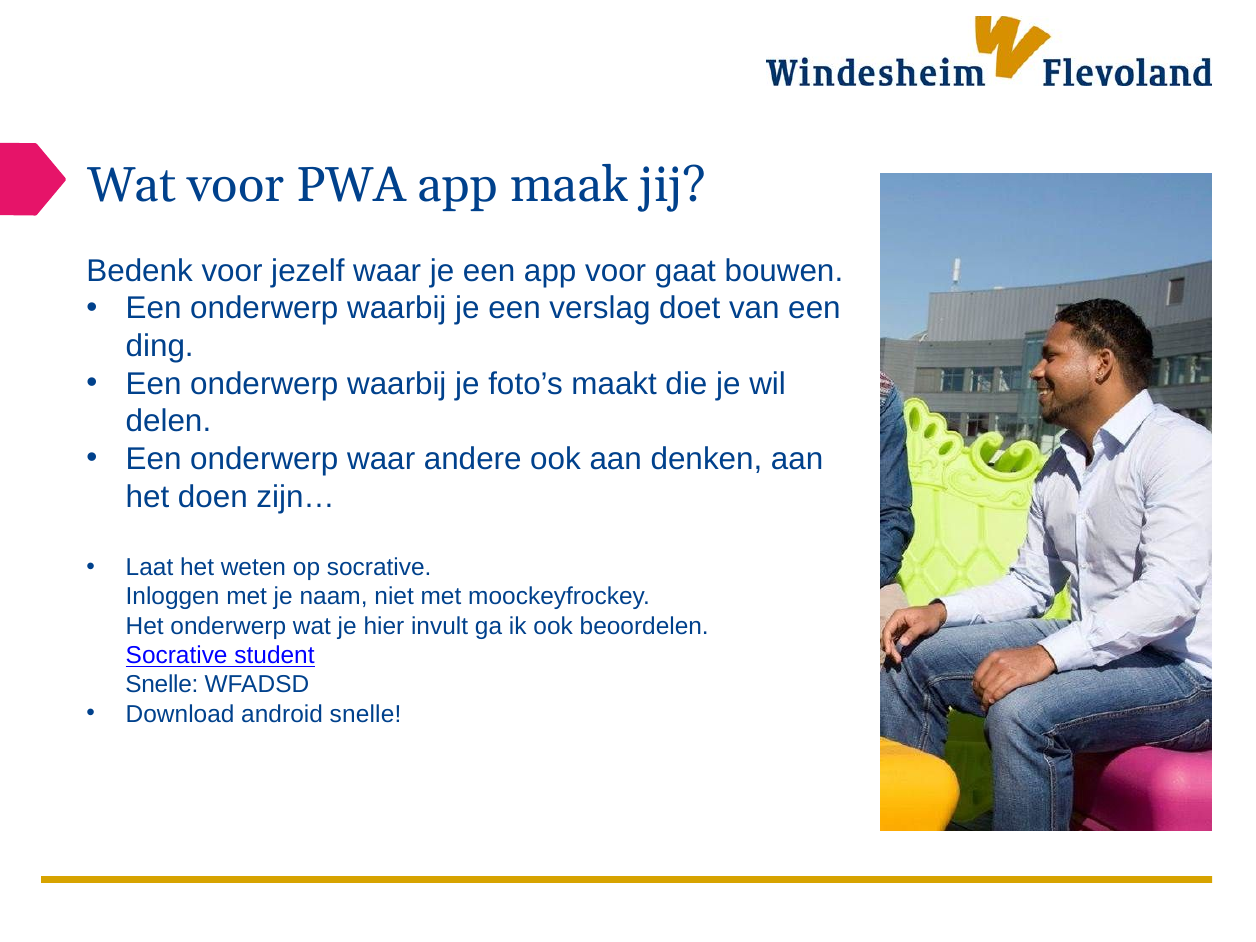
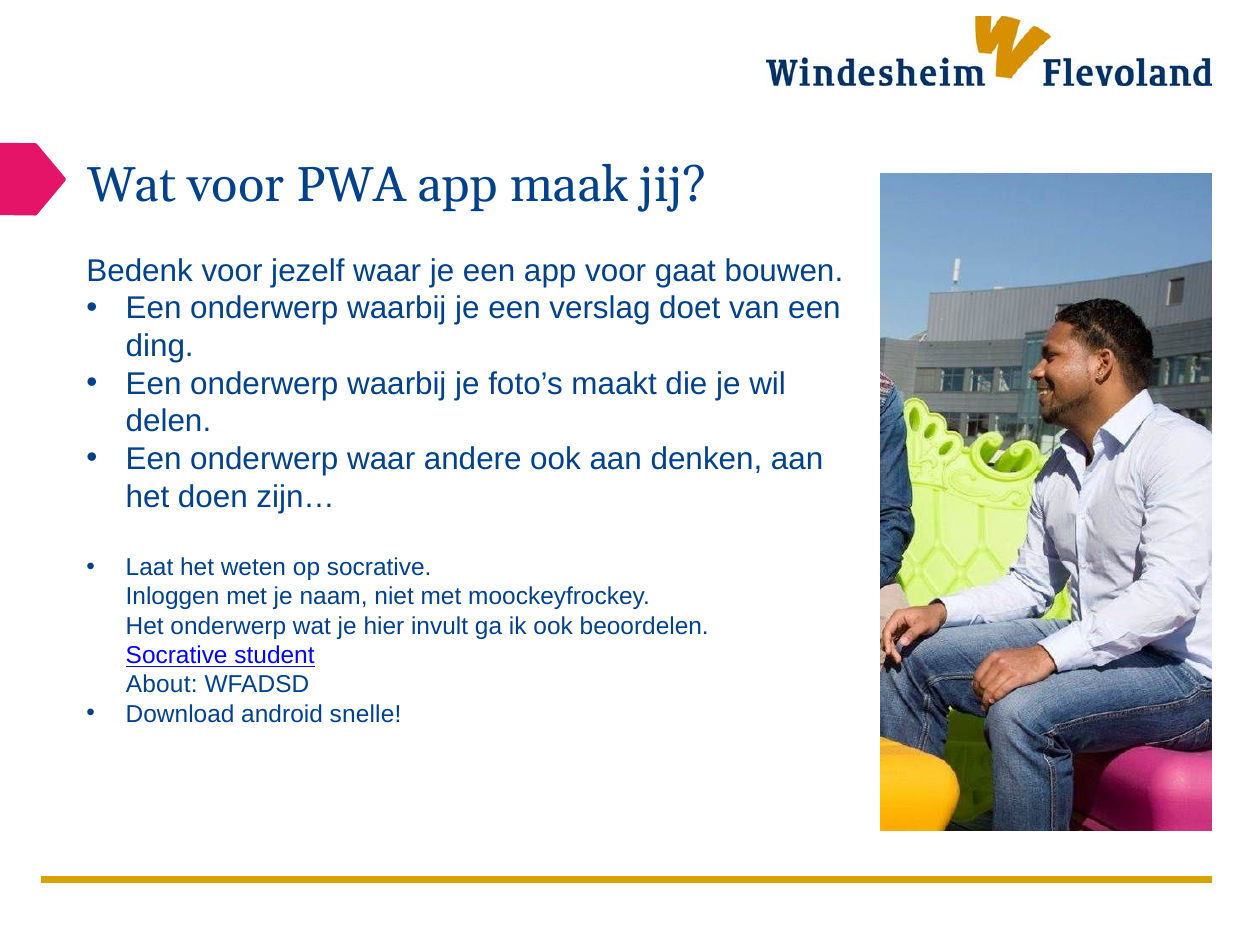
Snelle at (162, 685): Snelle -> About
